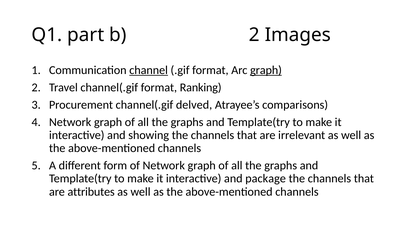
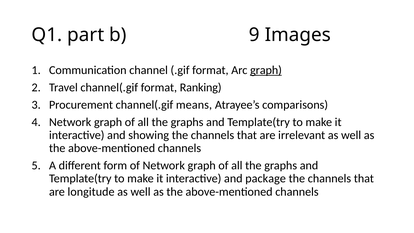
b 2: 2 -> 9
channel underline: present -> none
delved: delved -> means
attributes: attributes -> longitude
